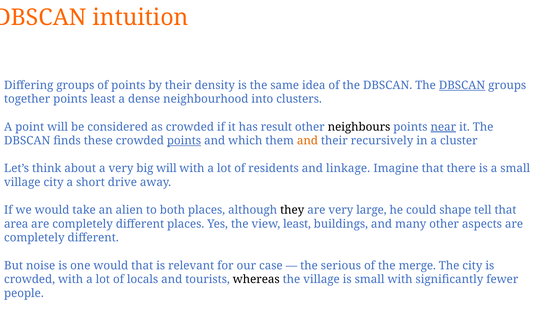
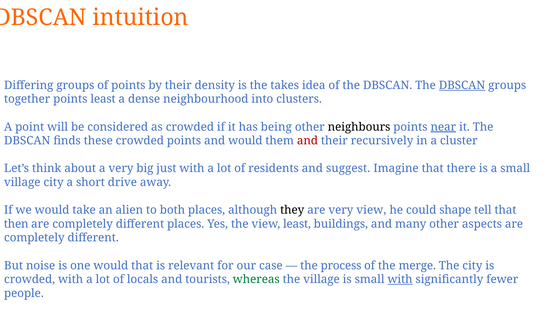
same: same -> takes
result: result -> being
points at (184, 141) underline: present -> none
and which: which -> would
and at (307, 141) colour: orange -> red
big will: will -> just
linkage: linkage -> suggest
very large: large -> view
area: area -> then
serious: serious -> process
whereas colour: black -> green
with at (400, 279) underline: none -> present
